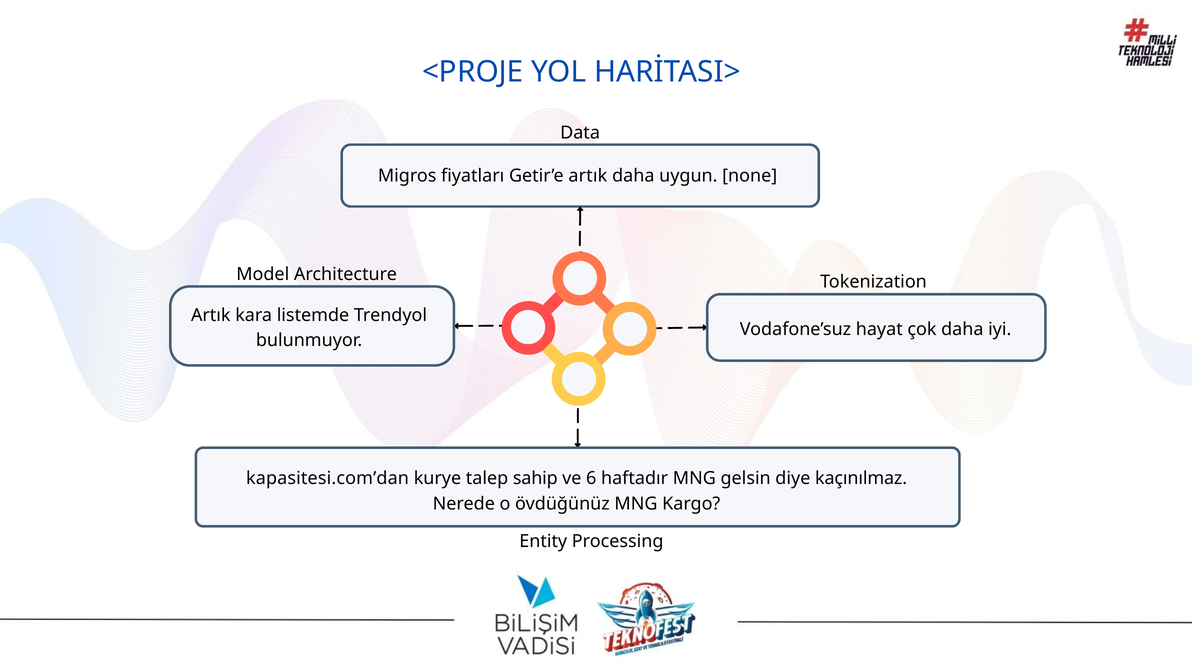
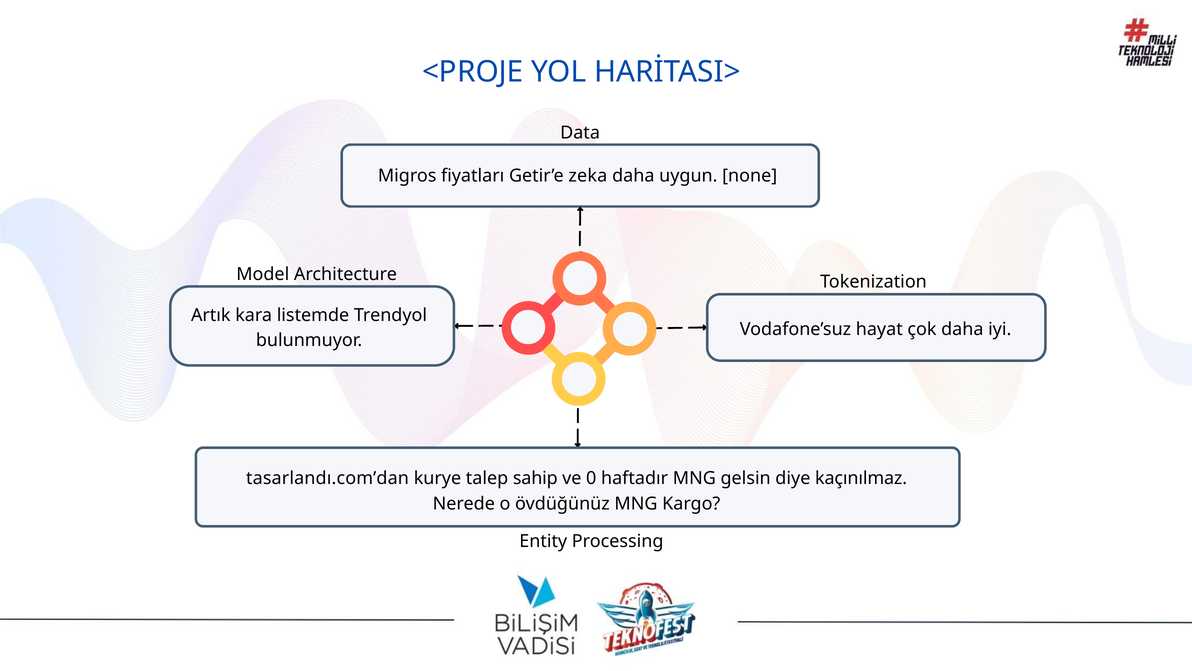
Getir’e artık: artık -> zeka
kapasitesi.com’dan: kapasitesi.com’dan -> tasarlandı.com’dan
6: 6 -> 0
